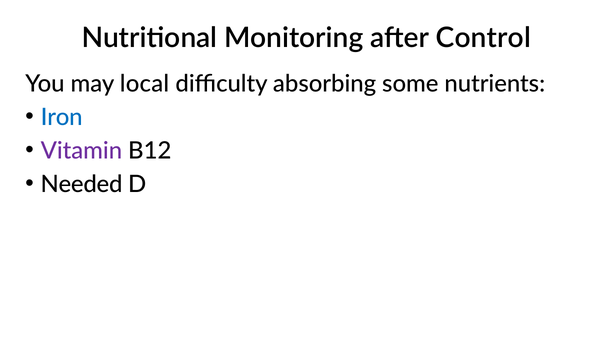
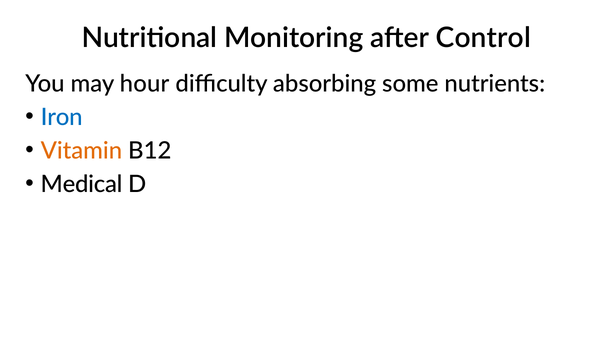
local: local -> hour
Vitamin colour: purple -> orange
Needed: Needed -> Medical
